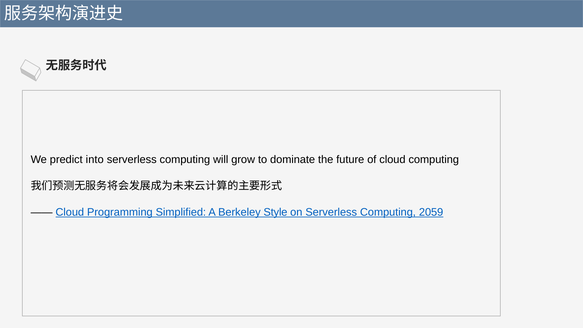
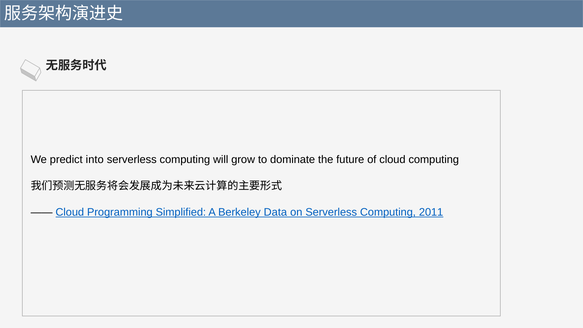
Style: Style -> Data
2059: 2059 -> 2011
